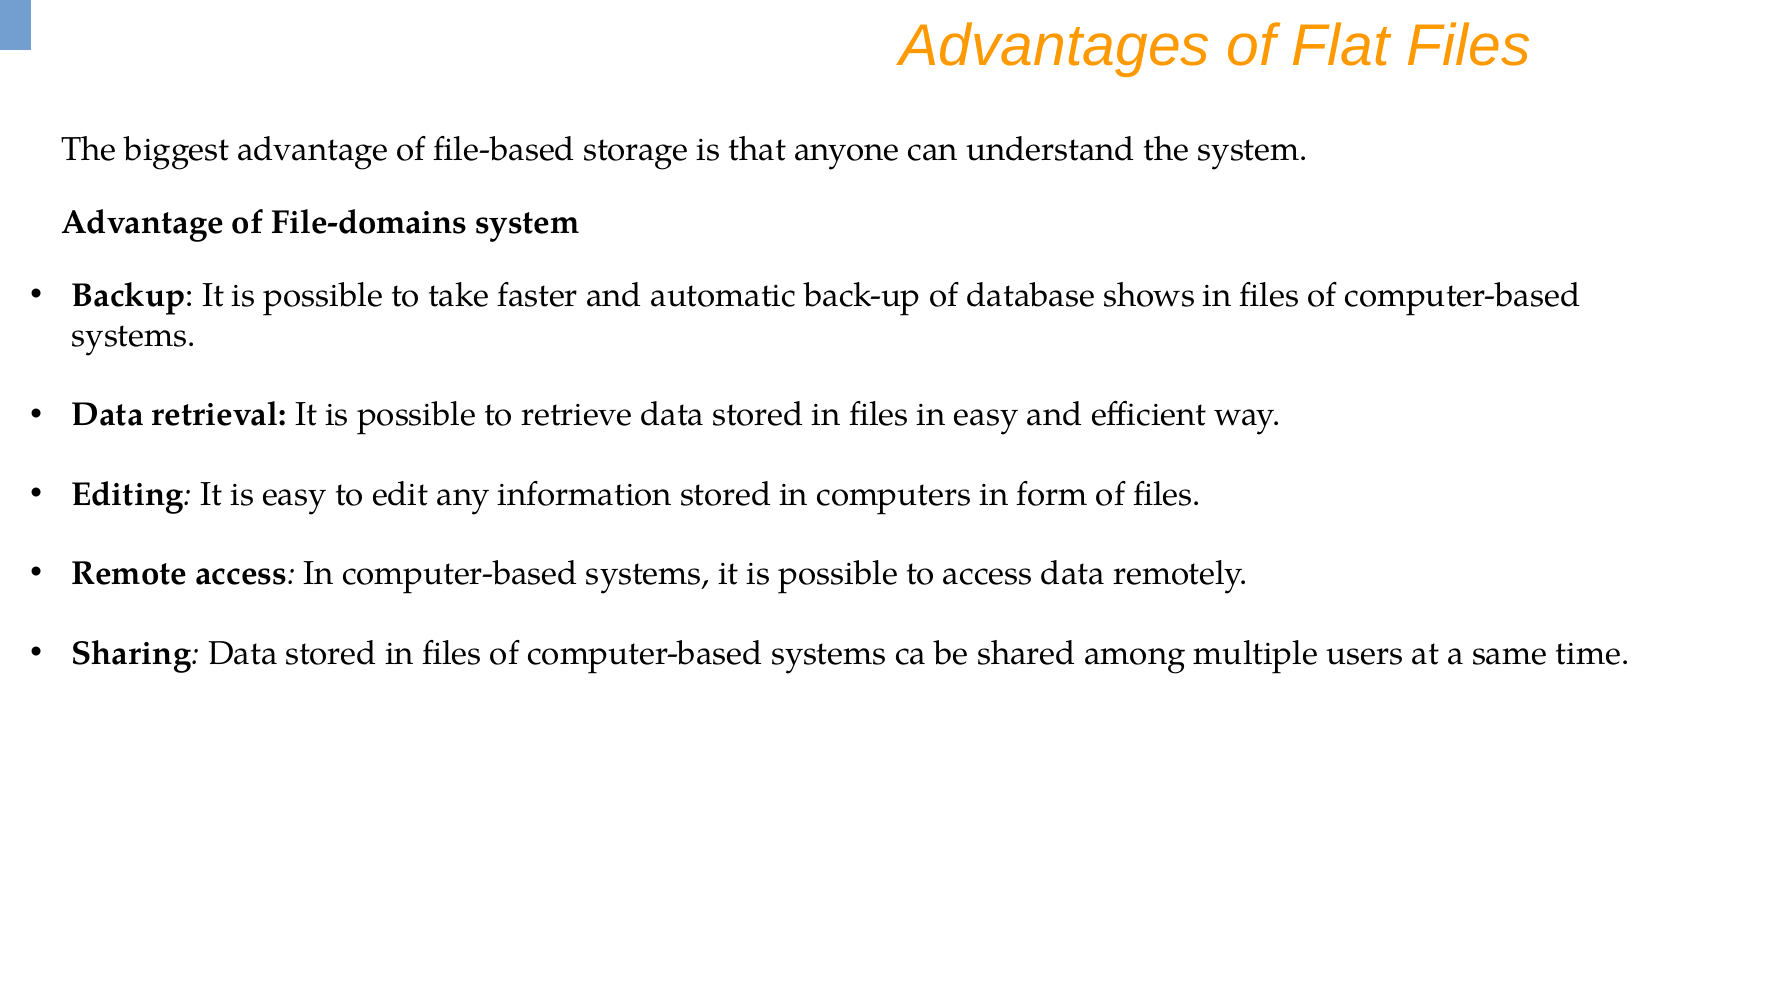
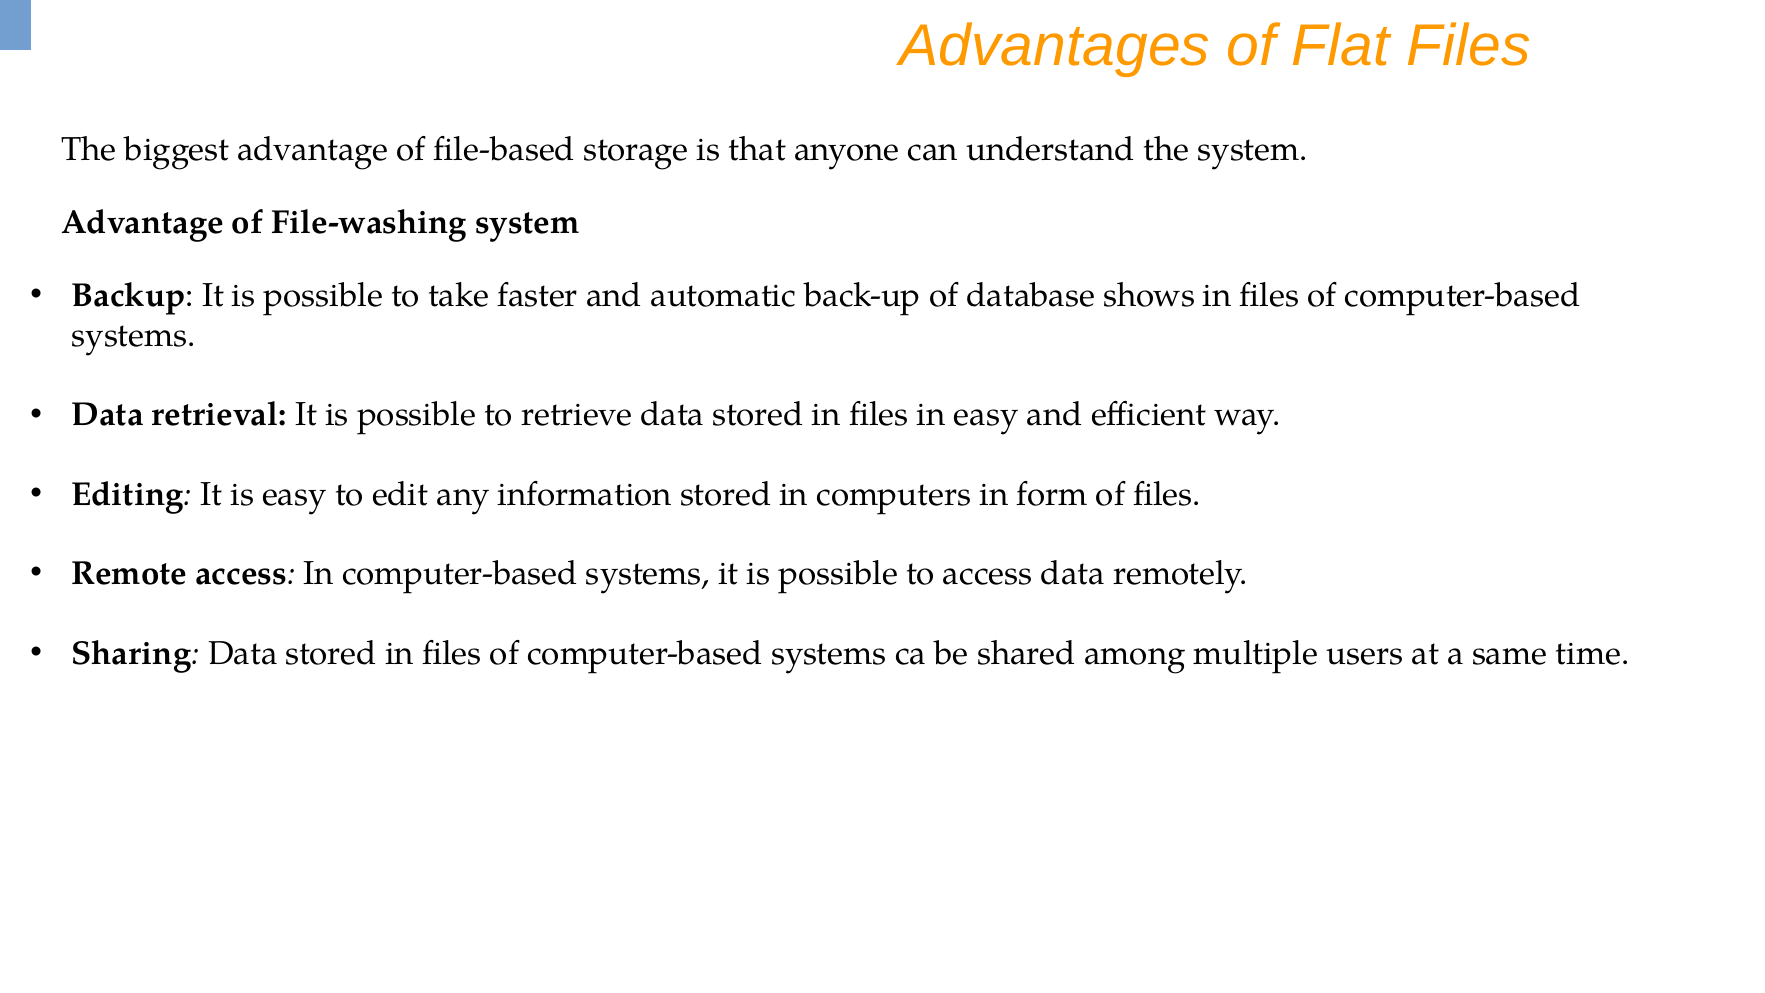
File-domains: File-domains -> File-washing
